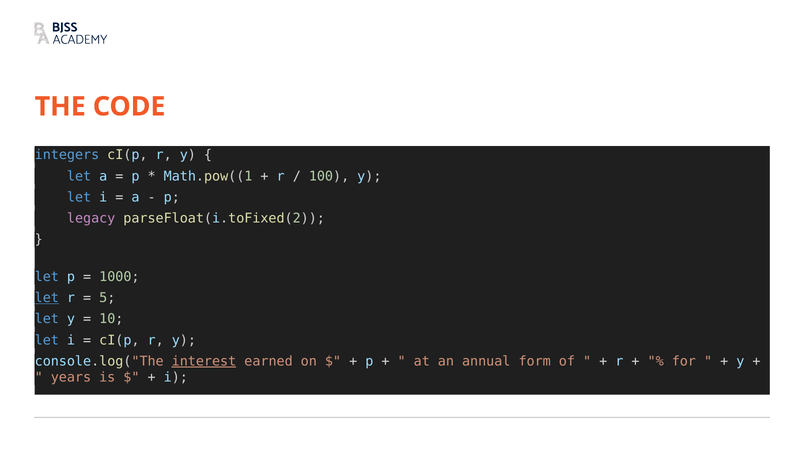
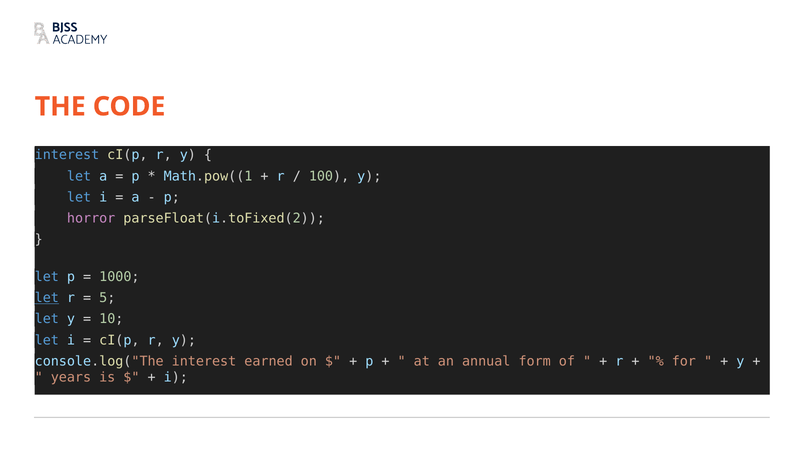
integers at (67, 155): integers -> interest
legacy: legacy -> horror
interest at (204, 362) underline: present -> none
